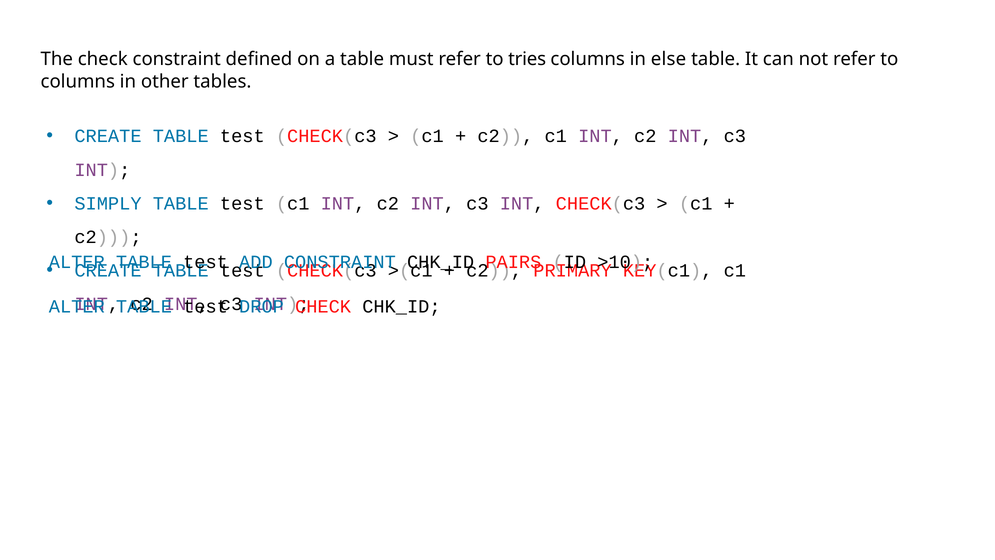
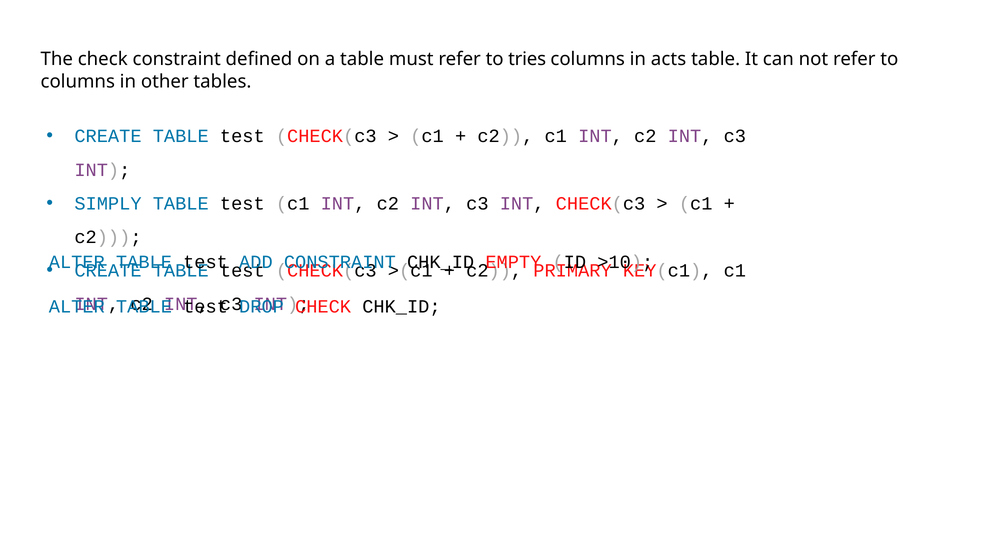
else: else -> acts
PAIRS: PAIRS -> EMPTY
